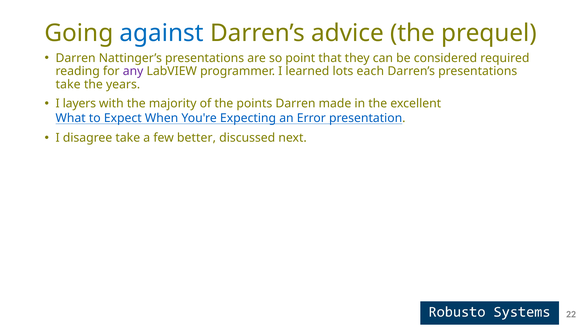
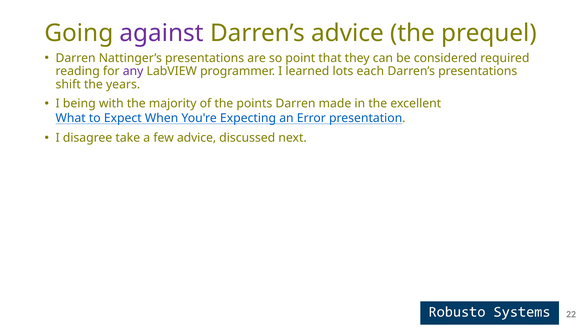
against colour: blue -> purple
take at (68, 84): take -> shift
layers: layers -> being
few better: better -> advice
